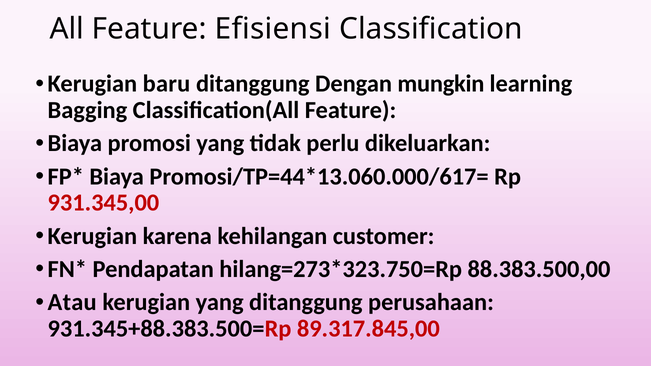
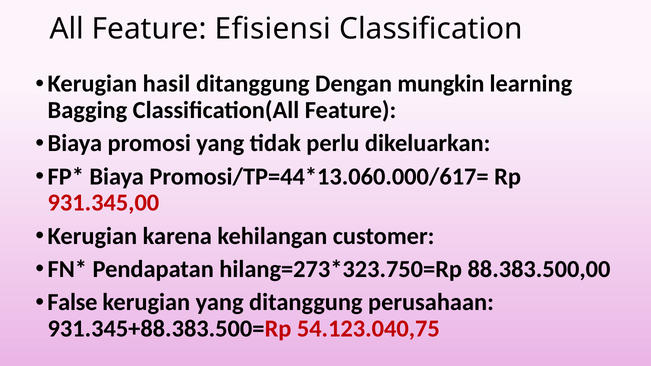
baru: baru -> hasil
Atau: Atau -> False
89.317.845,00: 89.317.845,00 -> 54.123.040,75
